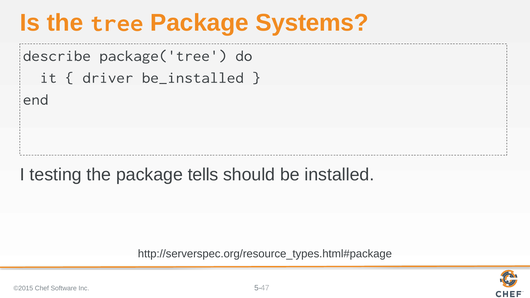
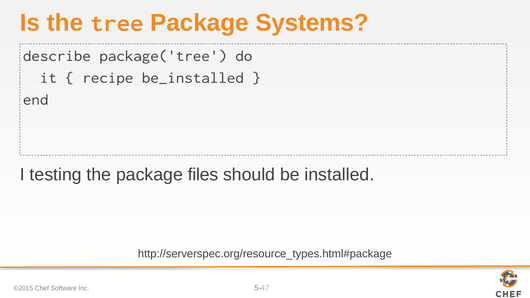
driver: driver -> recipe
tells: tells -> files
